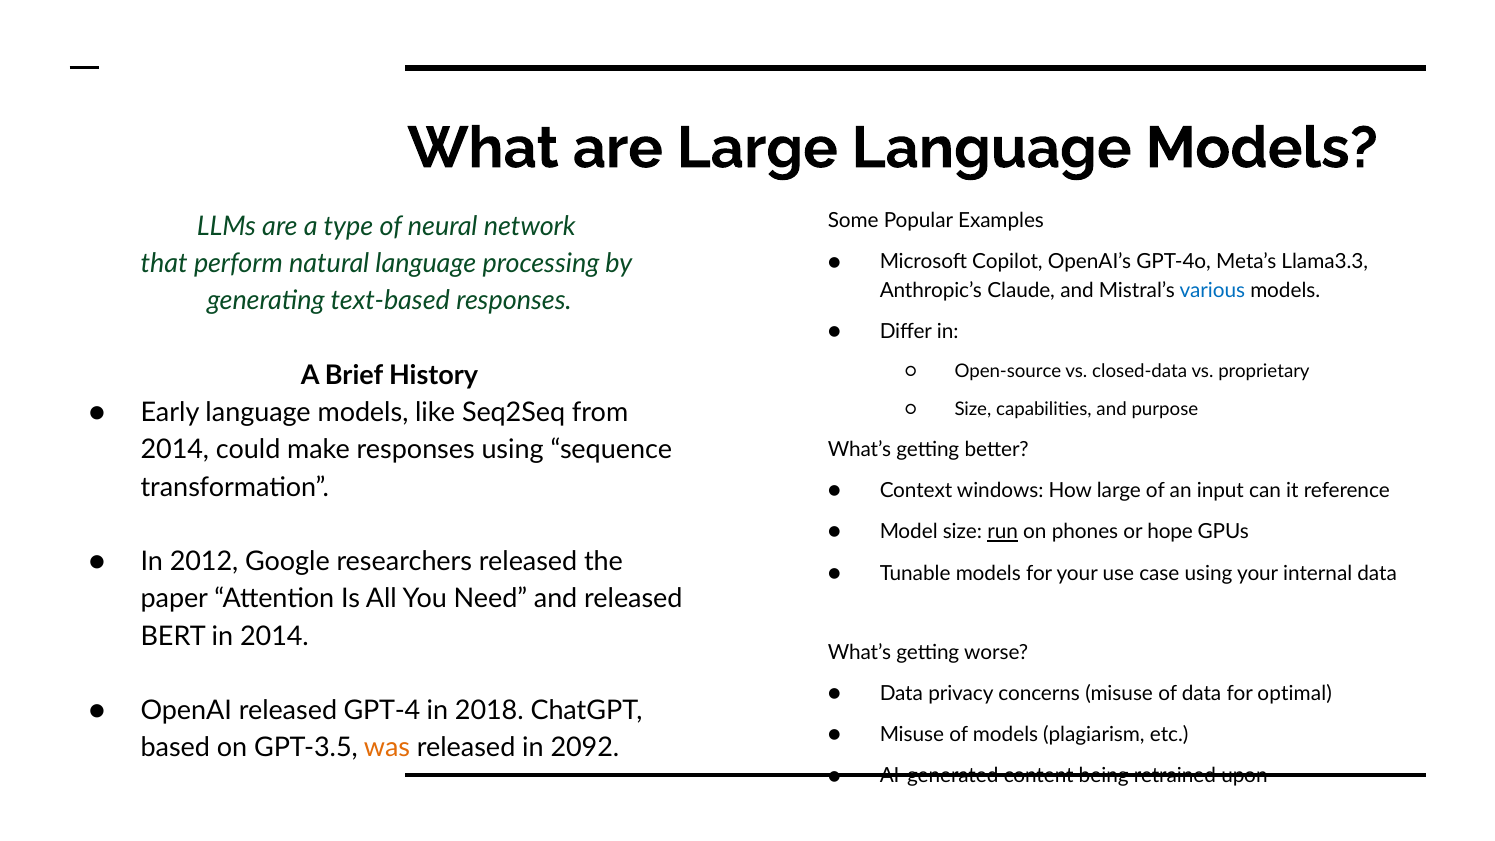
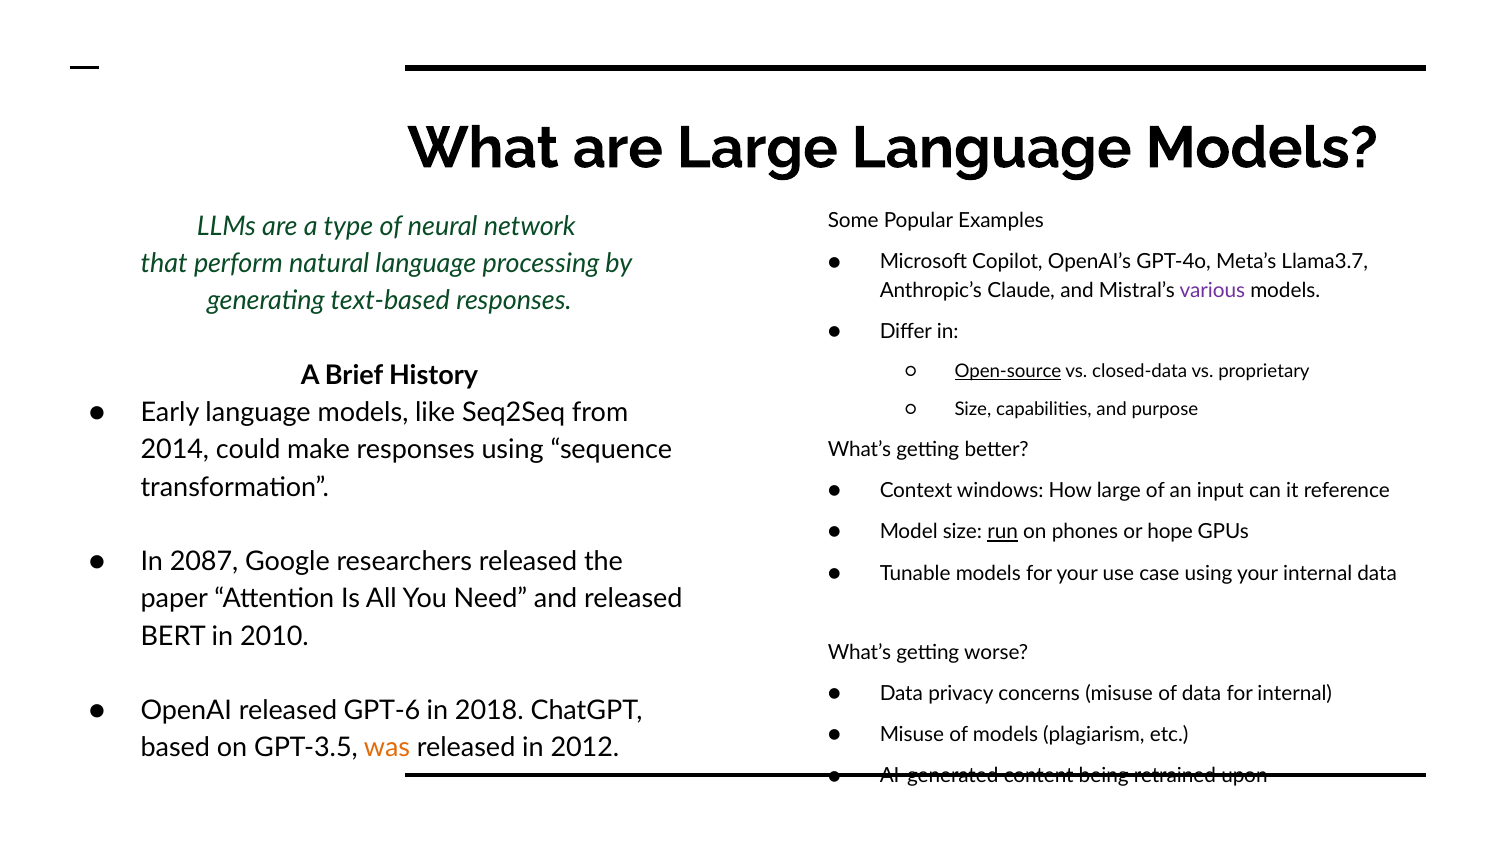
Llama3.3: Llama3.3 -> Llama3.7
various colour: blue -> purple
Open-source underline: none -> present
2012: 2012 -> 2087
in 2014: 2014 -> 2010
for optimal: optimal -> internal
GPT-4: GPT-4 -> GPT-6
2092: 2092 -> 2012
